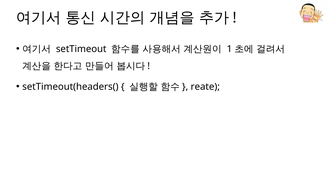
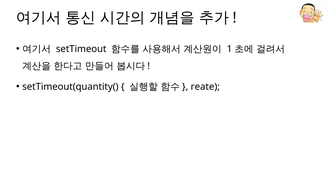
setTimeout(headers(: setTimeout(headers( -> setTimeout(quantity(
